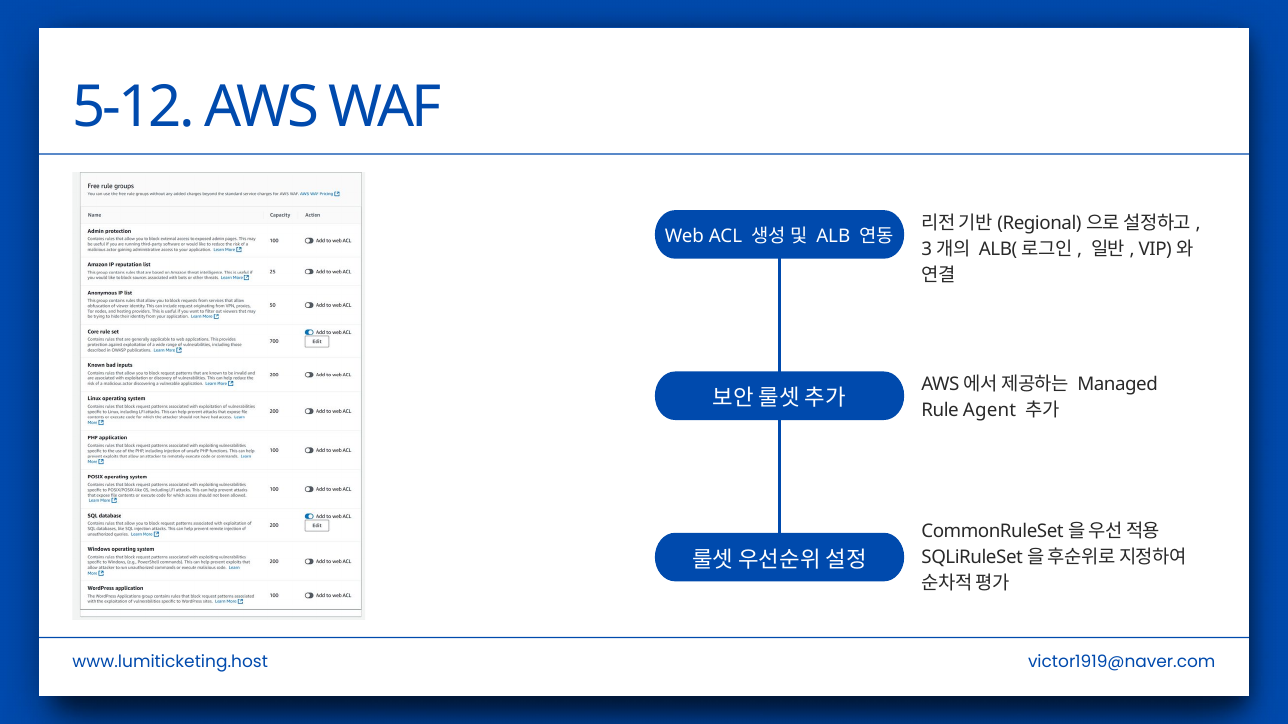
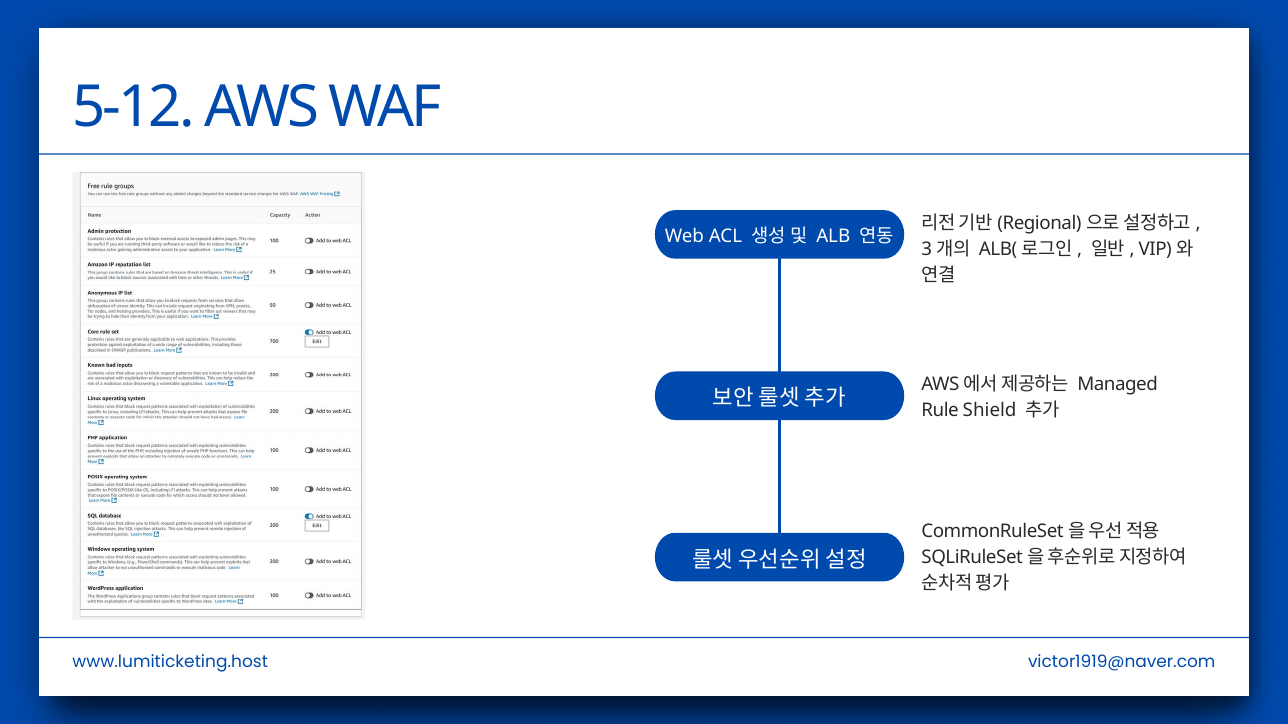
Agent: Agent -> Shield
